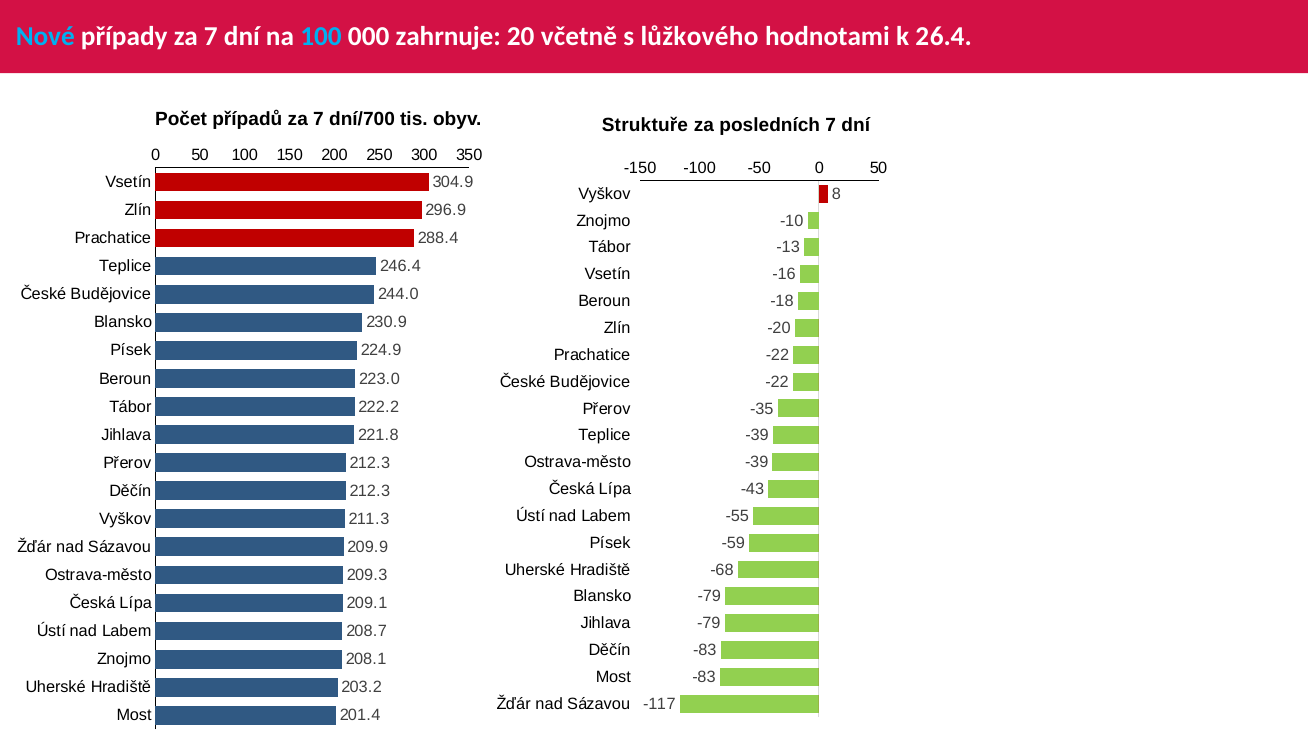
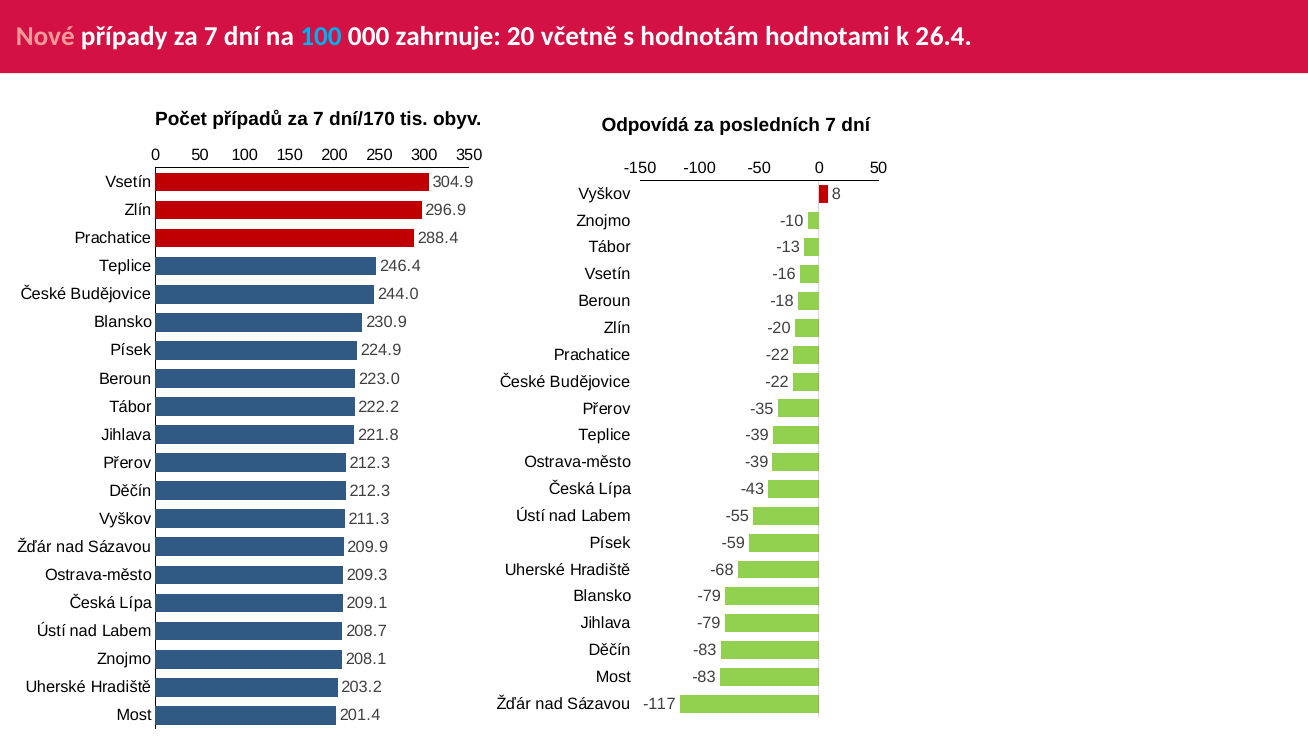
Nové colour: light blue -> pink
lůžkového: lůžkového -> hodnotám
dní/700: dní/700 -> dní/170
Struktuře: Struktuře -> Odpovídá
